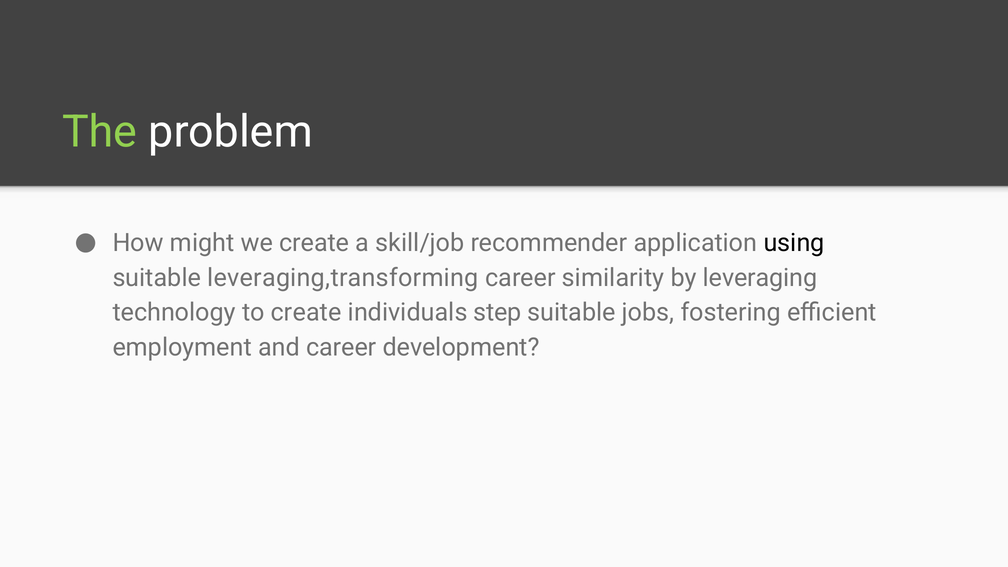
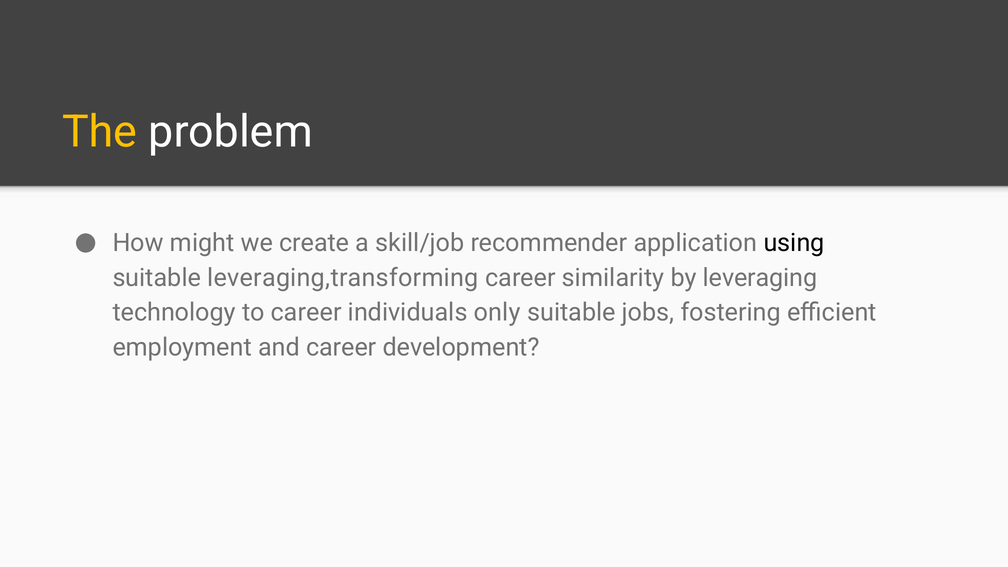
The colour: light green -> yellow
to create: create -> career
step: step -> only
